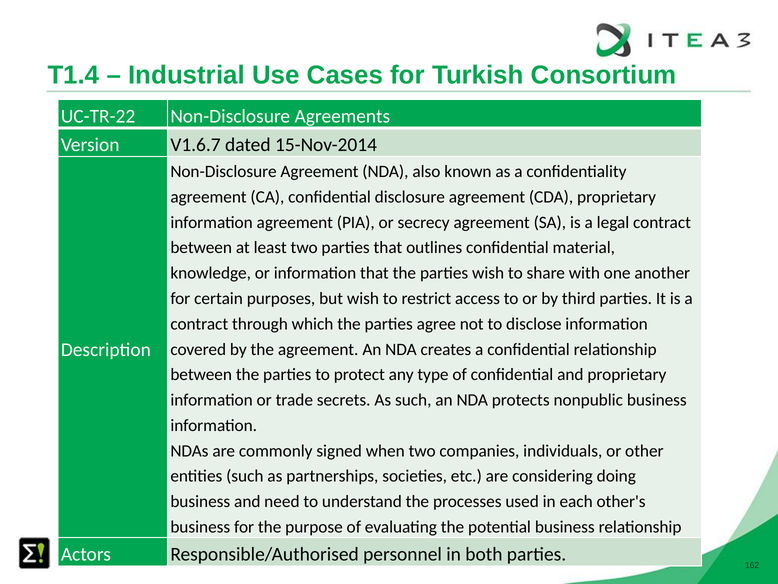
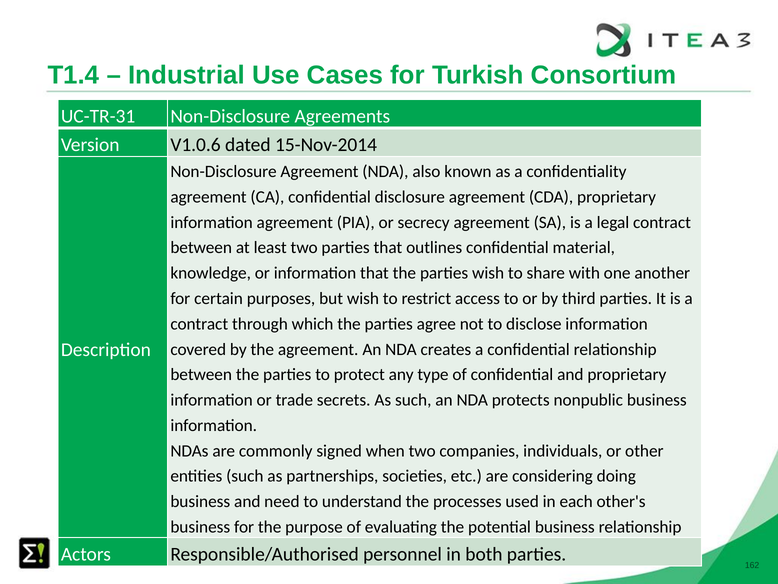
UC-TR-22: UC-TR-22 -> UC-TR-31
V1.6.7: V1.6.7 -> V1.0.6
